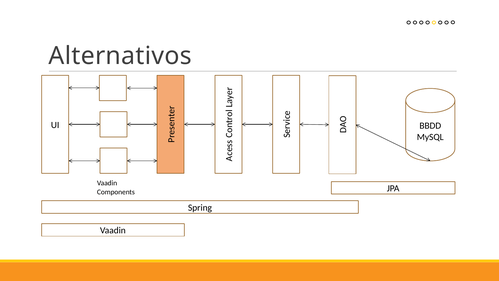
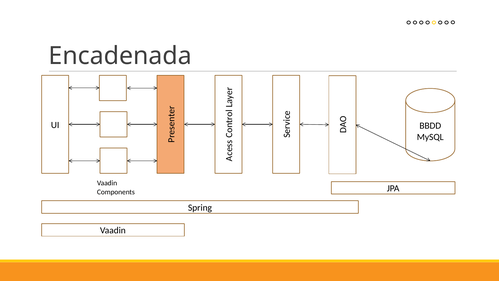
Alternativos: Alternativos -> Encadenada
